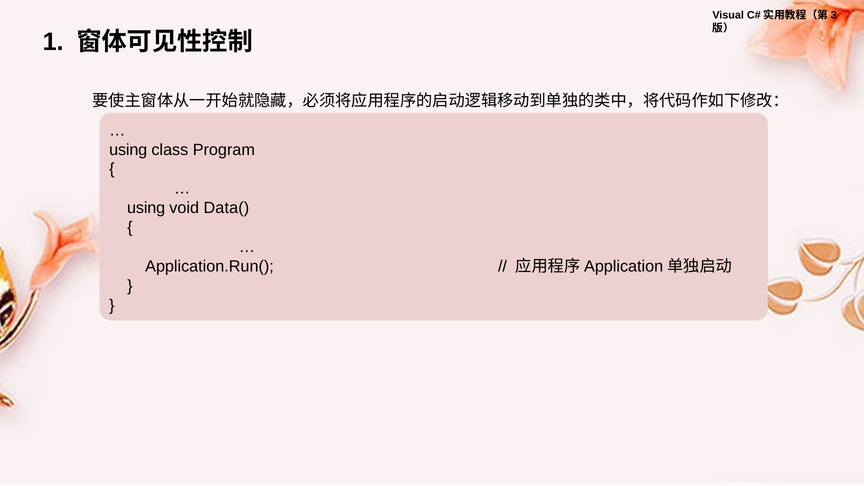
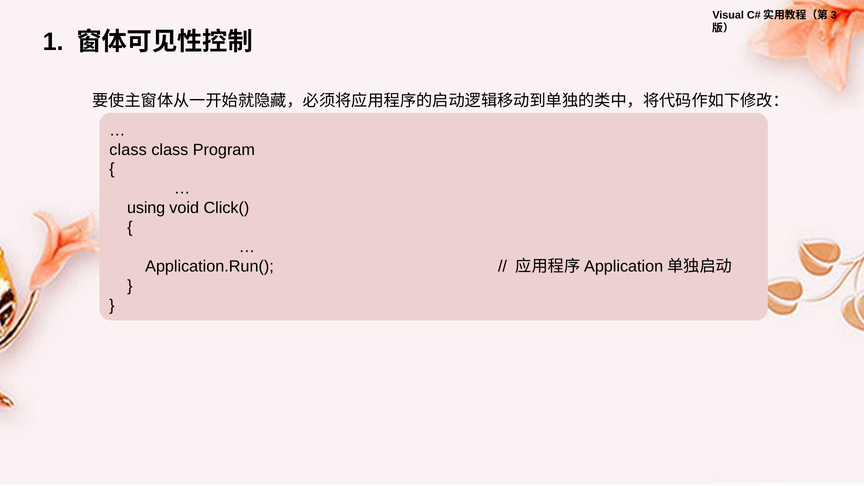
using at (128, 150): using -> class
Data(: Data( -> Click(
